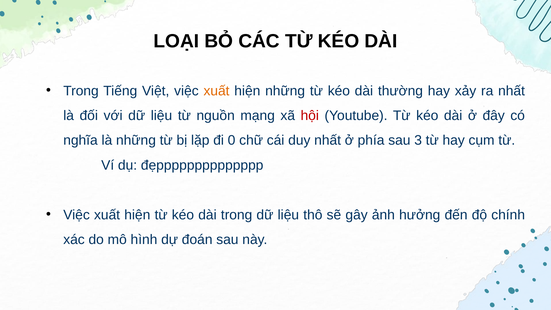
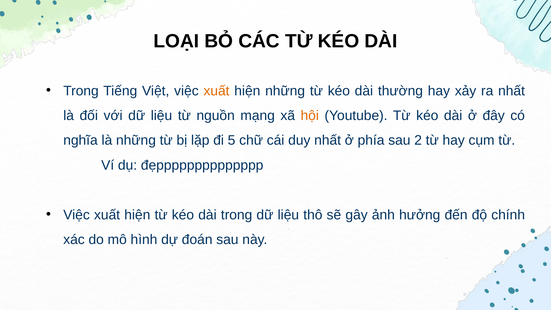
hội colour: red -> orange
0: 0 -> 5
3: 3 -> 2
